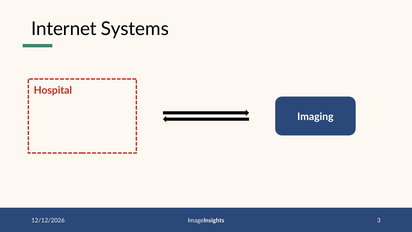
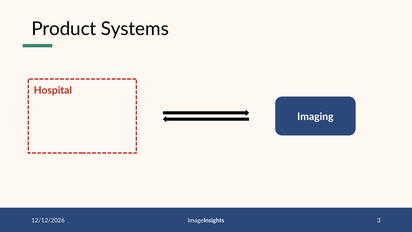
Internet: Internet -> Product
